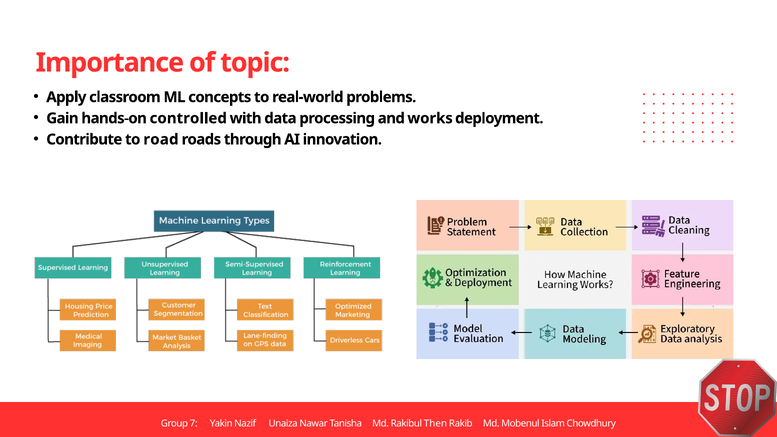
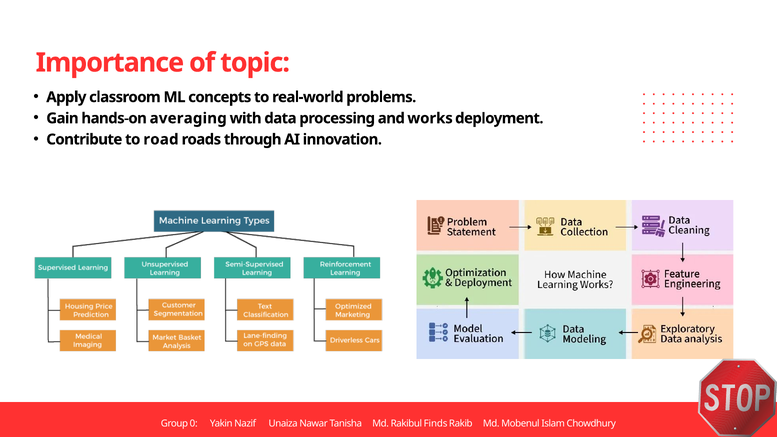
controlled: controlled -> averaging
7: 7 -> 0
Then: Then -> Finds
